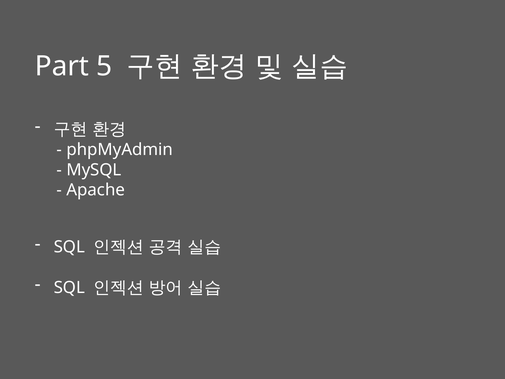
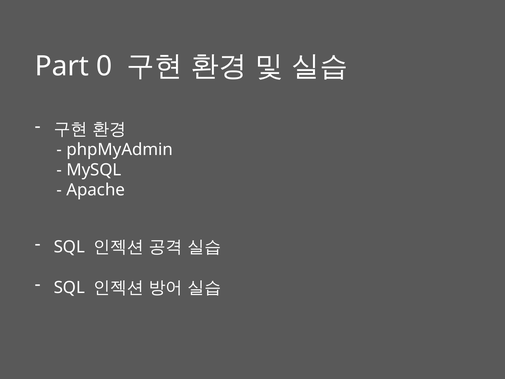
5: 5 -> 0
